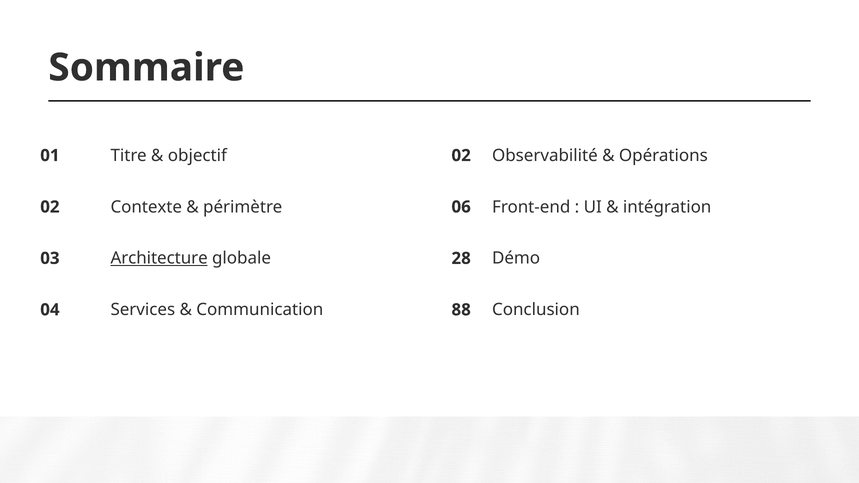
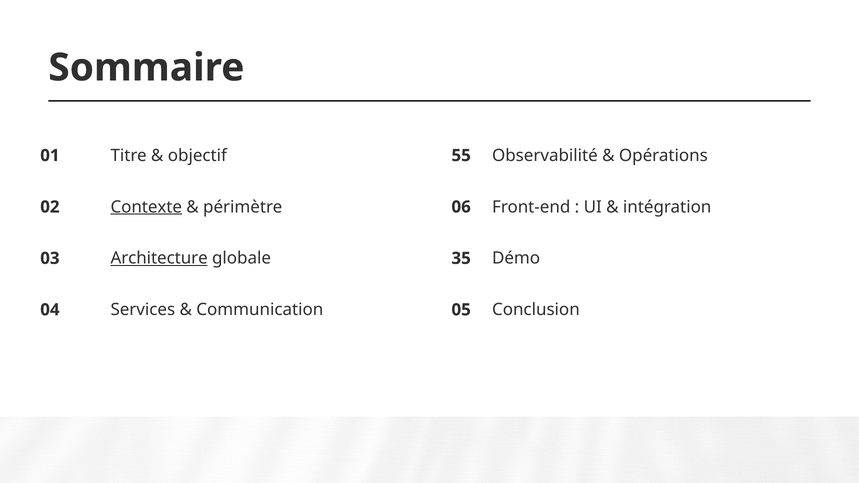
objectif 02: 02 -> 55
Contexte underline: none -> present
28: 28 -> 35
88: 88 -> 05
